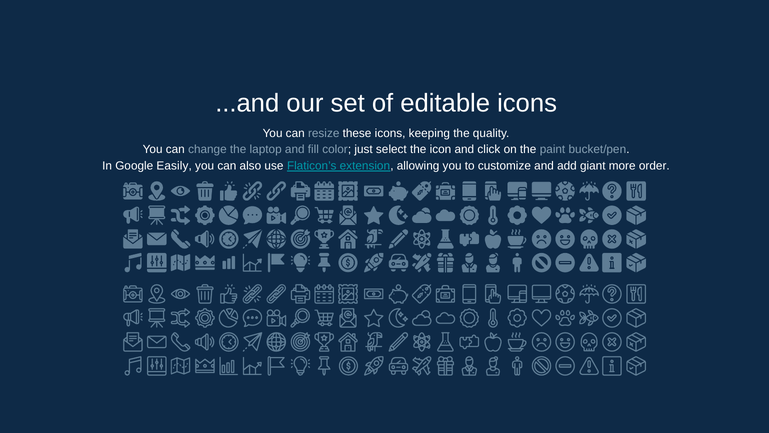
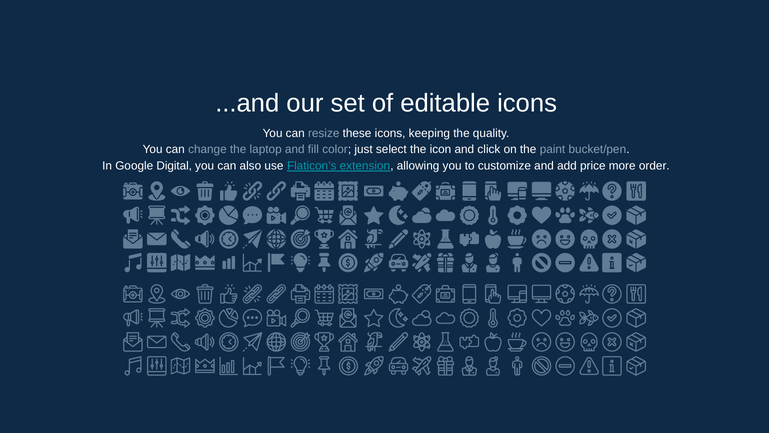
Easily: Easily -> Digital
giant: giant -> price
